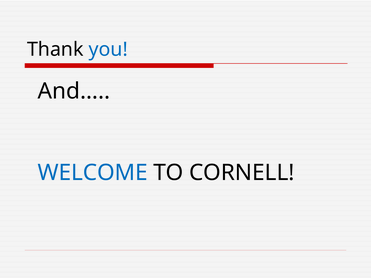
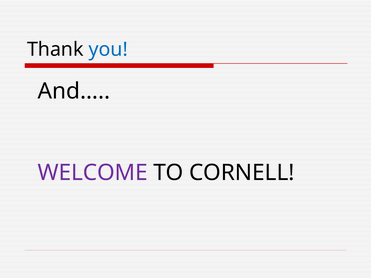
WELCOME colour: blue -> purple
